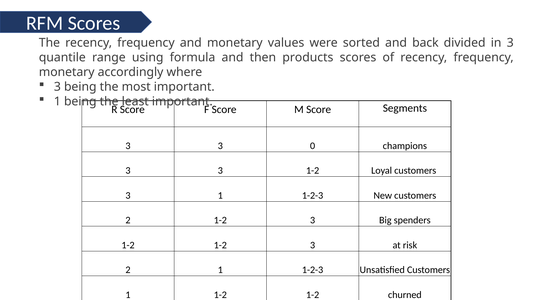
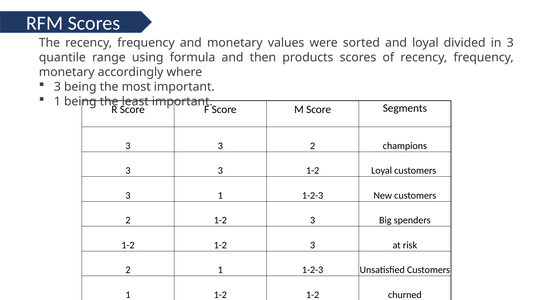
and back: back -> loyal
3 0: 0 -> 2
